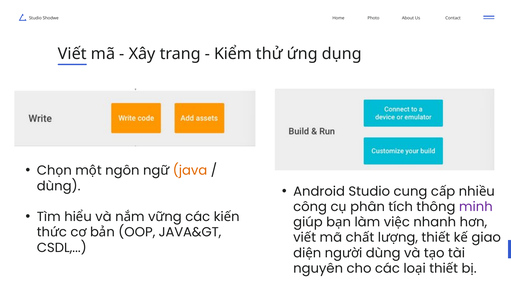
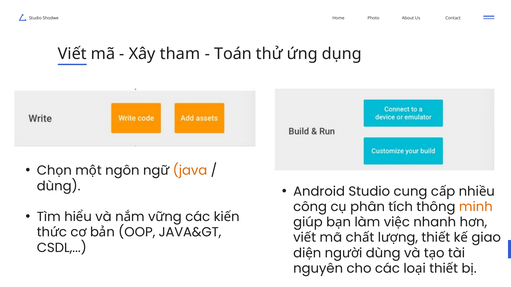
trang: trang -> tham
Kiểm: Kiểm -> Toán
minh colour: purple -> orange
